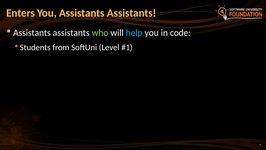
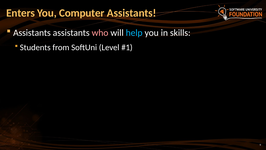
You Assistants: Assistants -> Computer
who colour: light green -> pink
code: code -> skills
